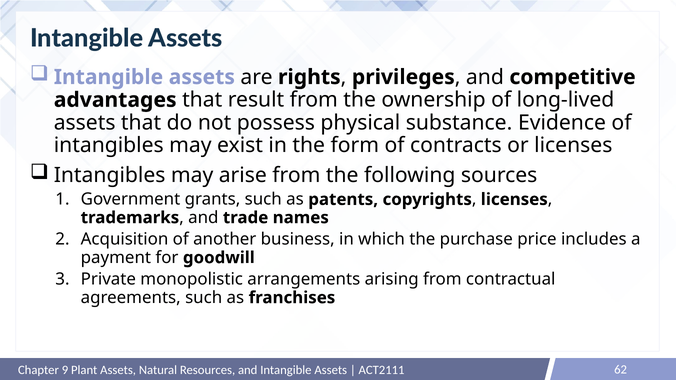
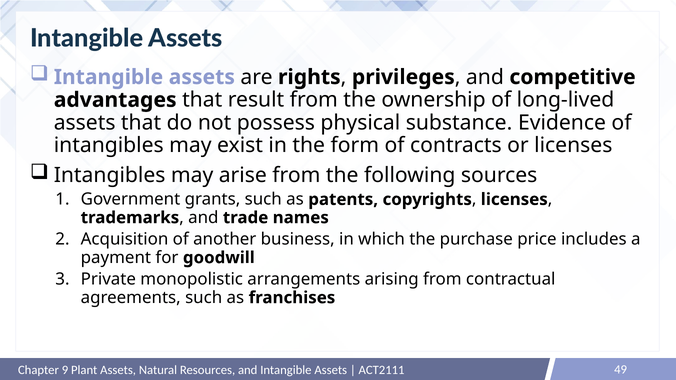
62: 62 -> 49
